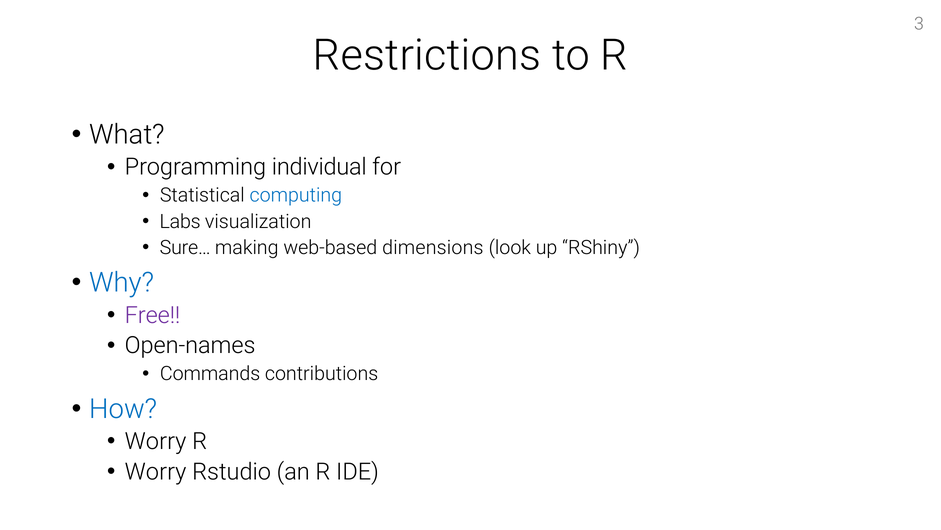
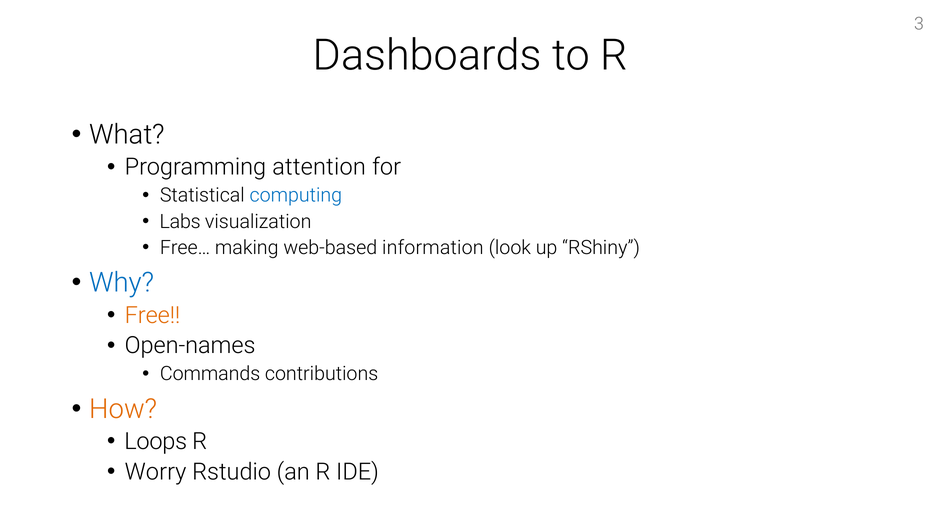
Restrictions: Restrictions -> Dashboards
individual: individual -> attention
Sure…: Sure… -> Free…
dimensions: dimensions -> information
Free colour: purple -> orange
How colour: blue -> orange
Worry at (156, 441): Worry -> Loops
